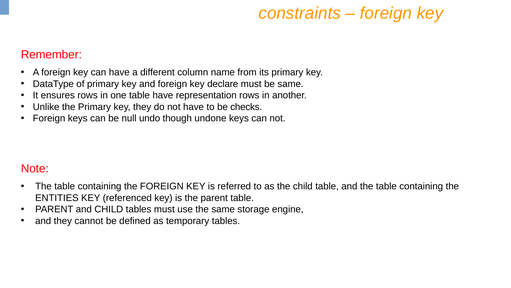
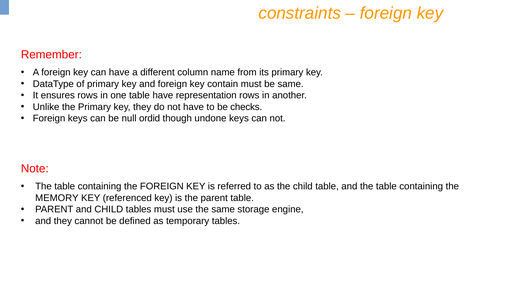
declare: declare -> contain
undo: undo -> ordid
ENTITIES: ENTITIES -> MEMORY
